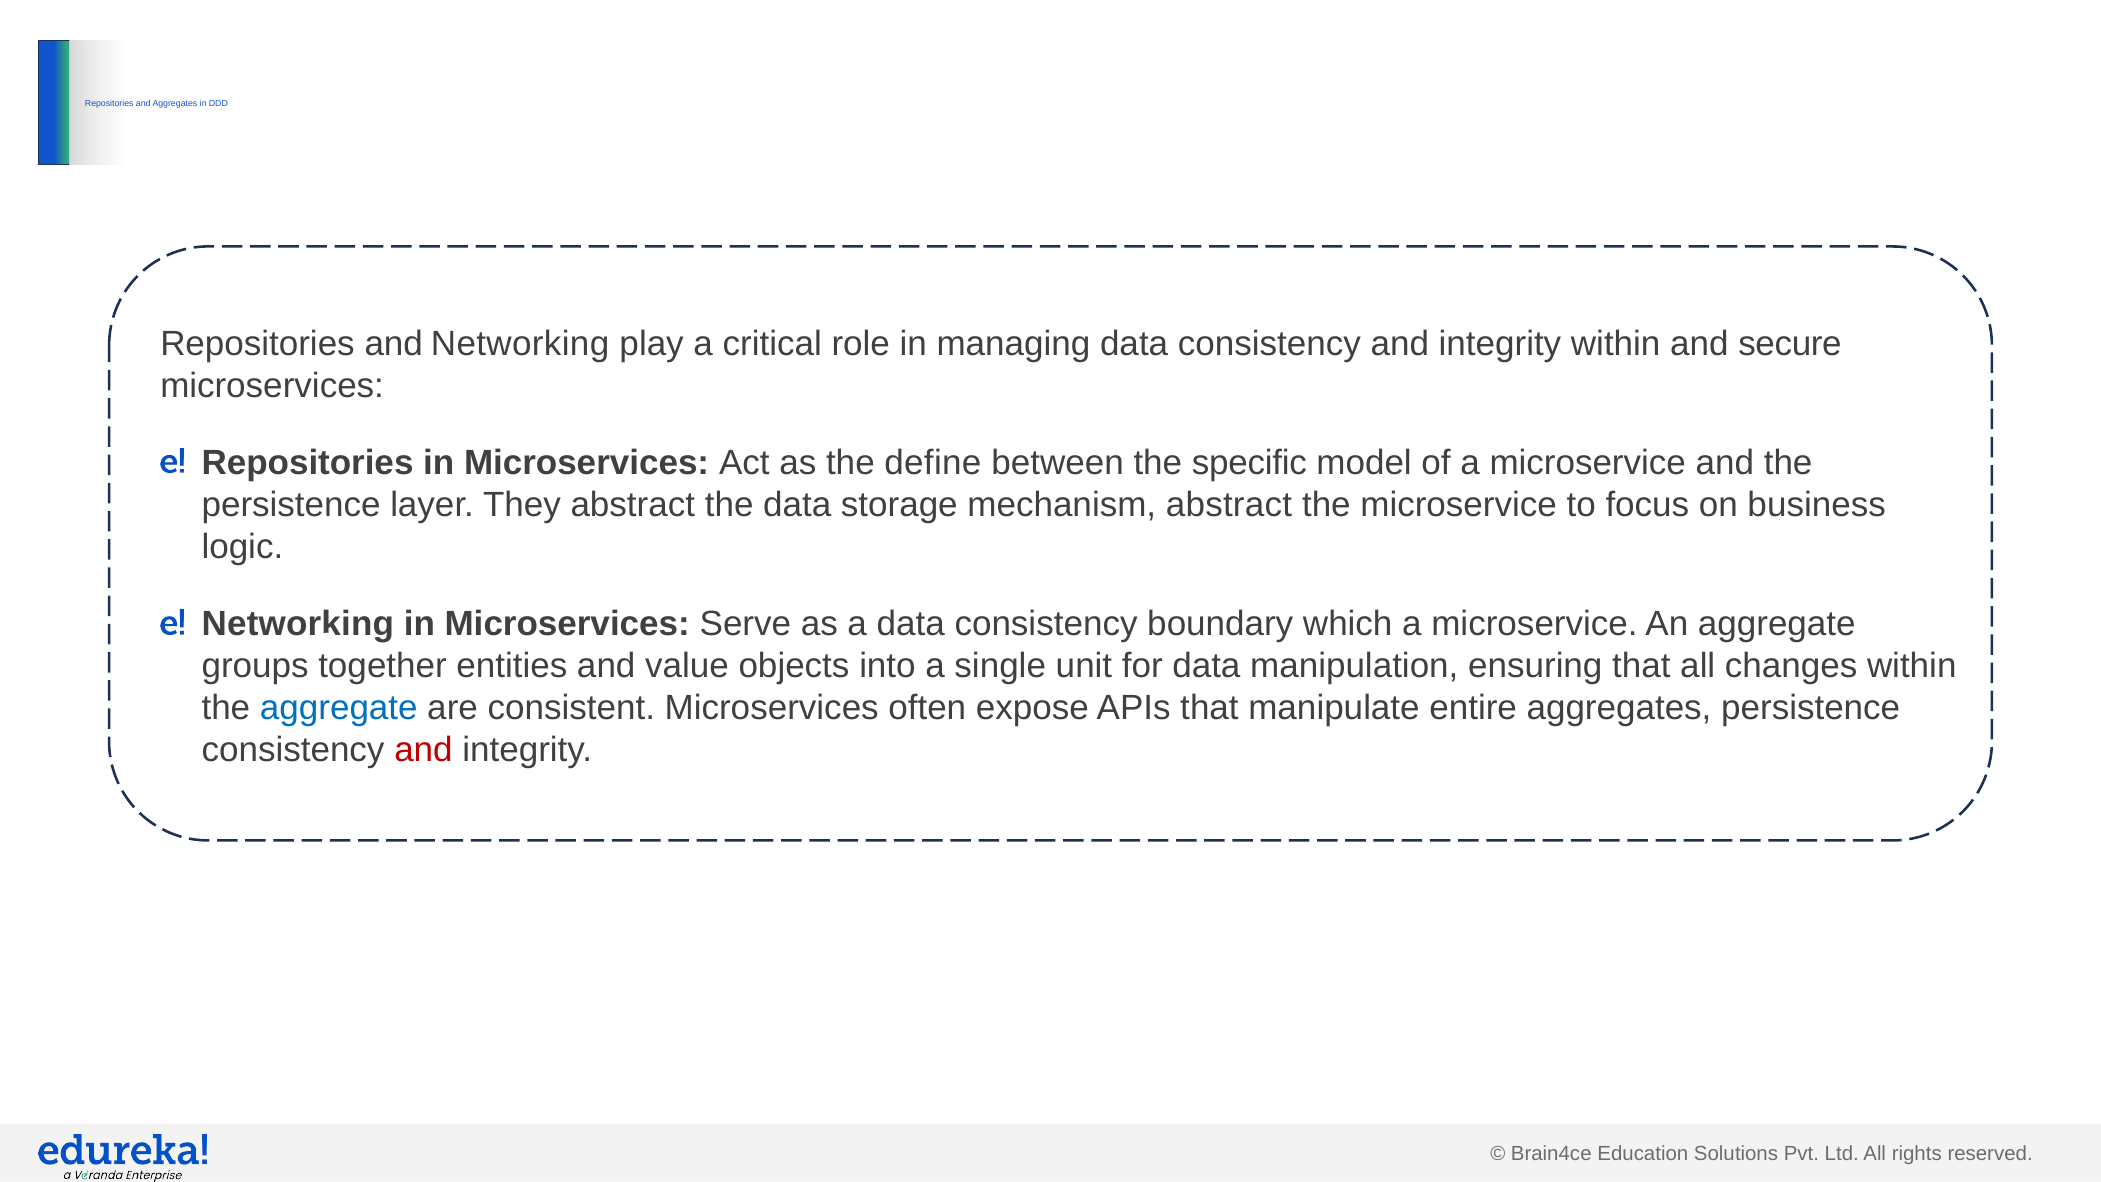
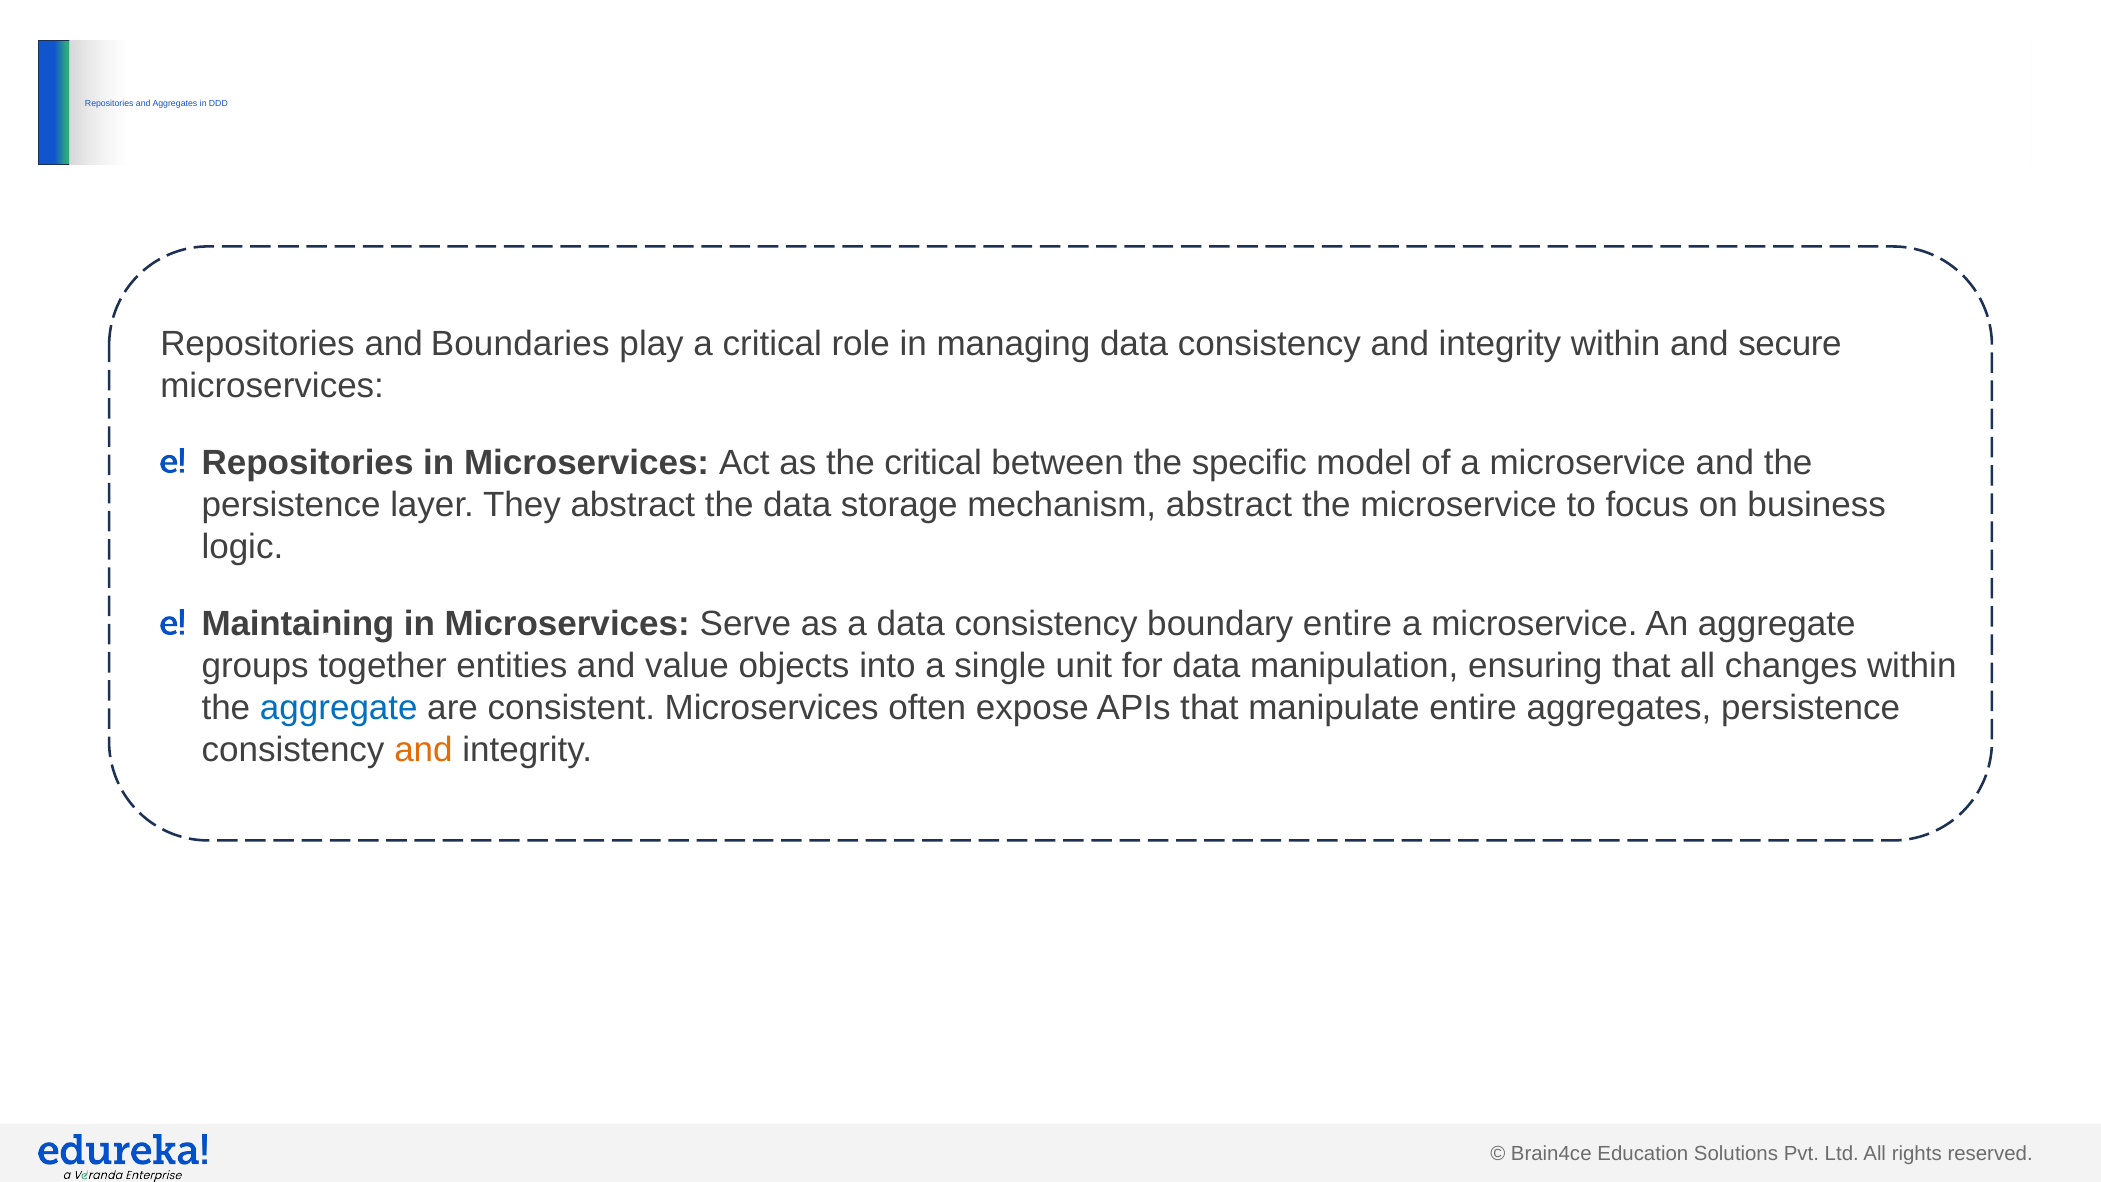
and Networking: Networking -> Boundaries
the define: define -> critical
Networking at (298, 624): Networking -> Maintaining
boundary which: which -> entire
and at (423, 750) colour: red -> orange
